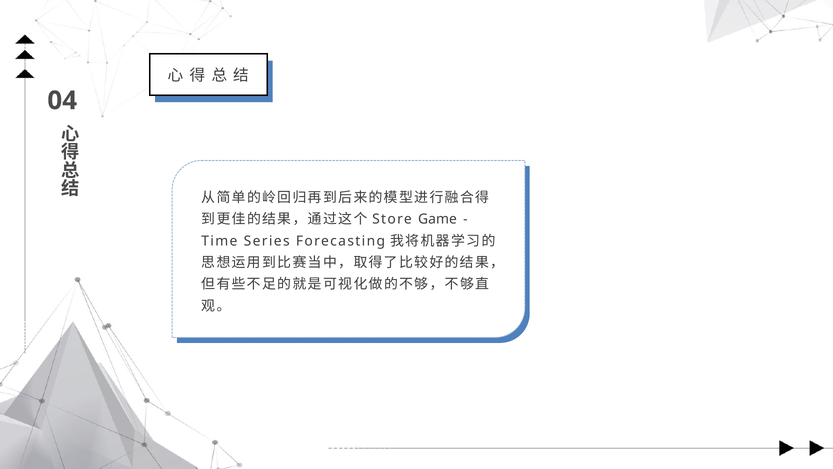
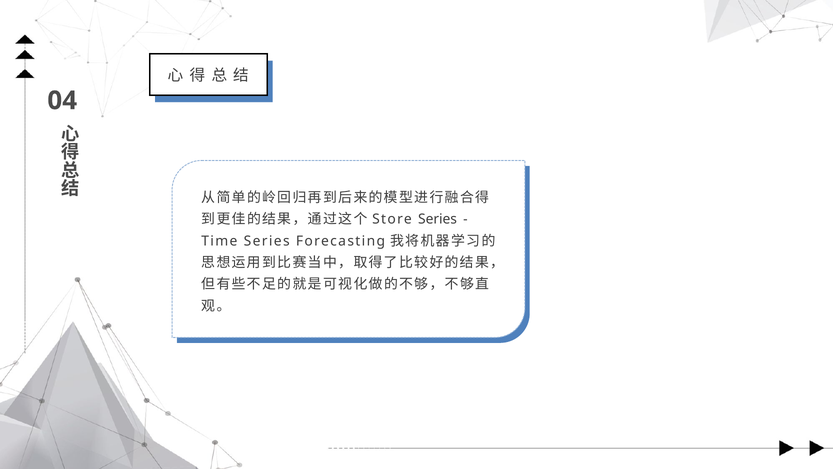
Game at (437, 219): Game -> Series
